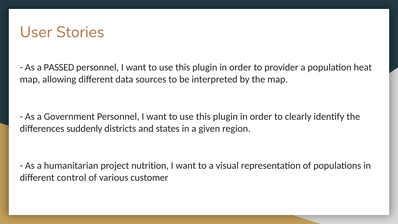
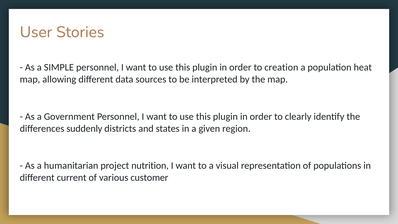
PASSED: PASSED -> SIMPLE
provider: provider -> creation
control: control -> current
